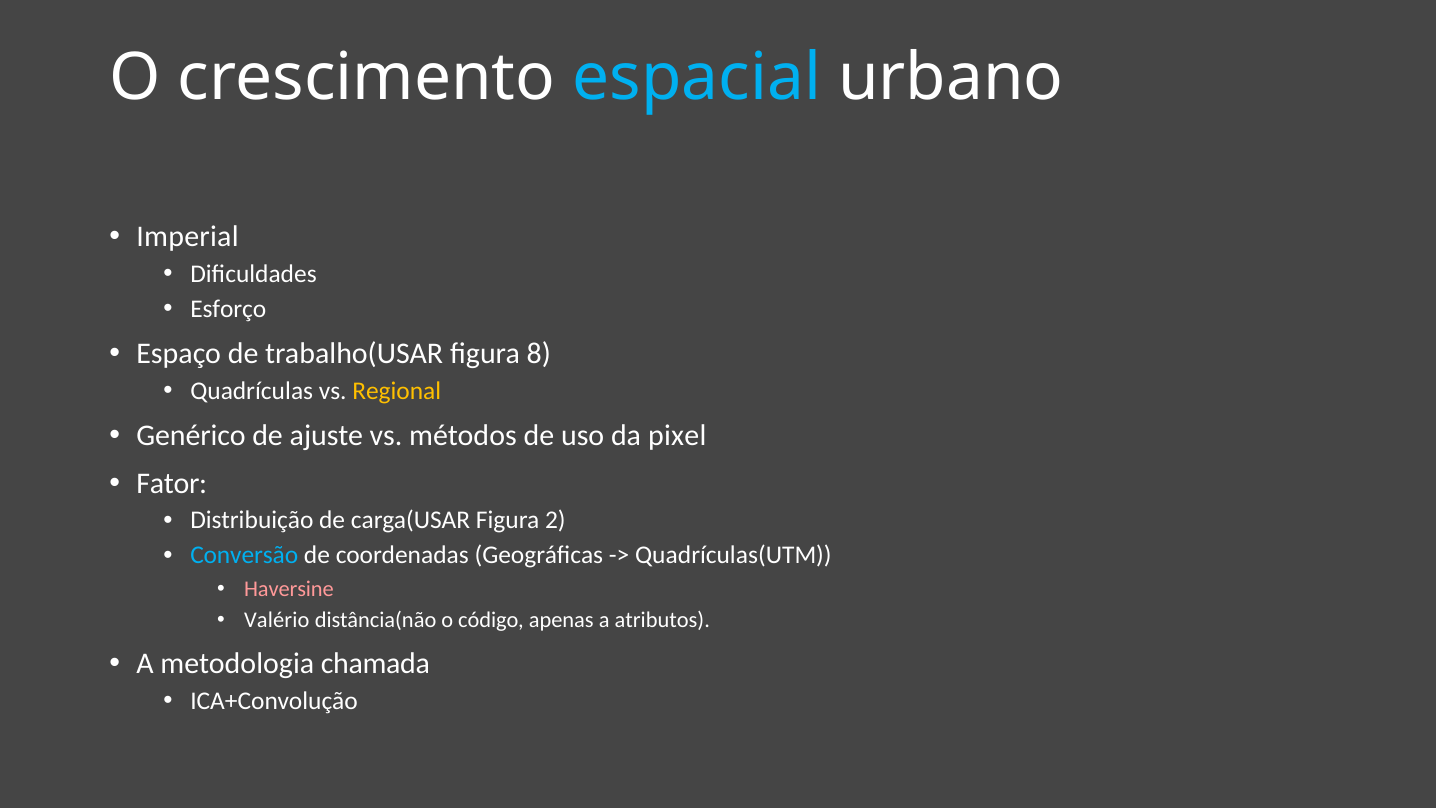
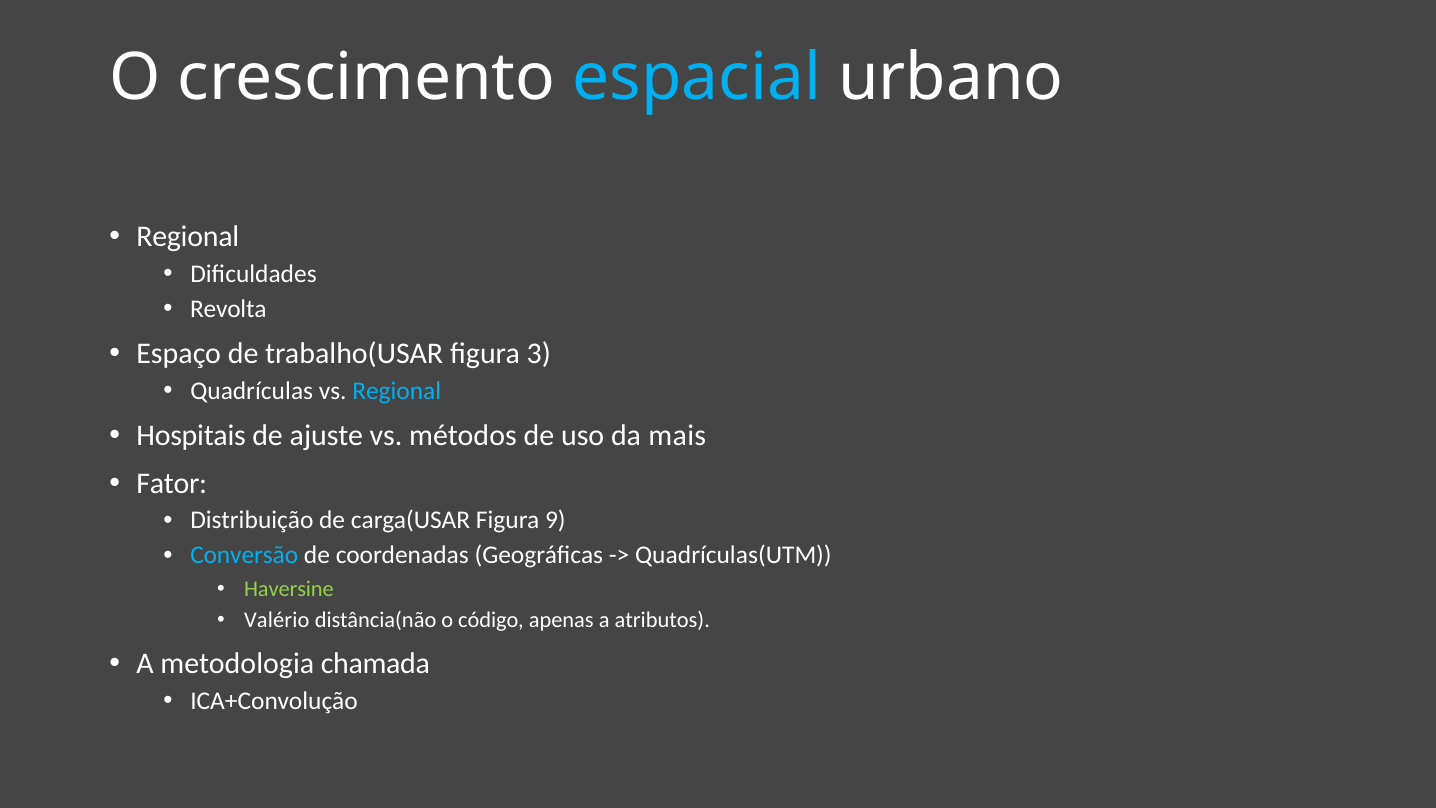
Imperial at (188, 236): Imperial -> Regional
Esforço: Esforço -> Revolta
8: 8 -> 3
Regional at (397, 391) colour: yellow -> light blue
Genérico: Genérico -> Hospitais
pixel: pixel -> mais
2: 2 -> 9
Haversine colour: pink -> light green
